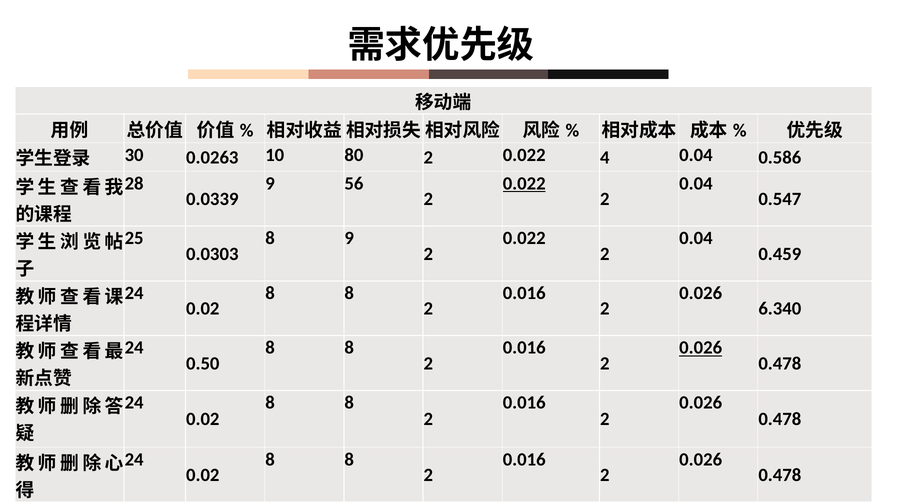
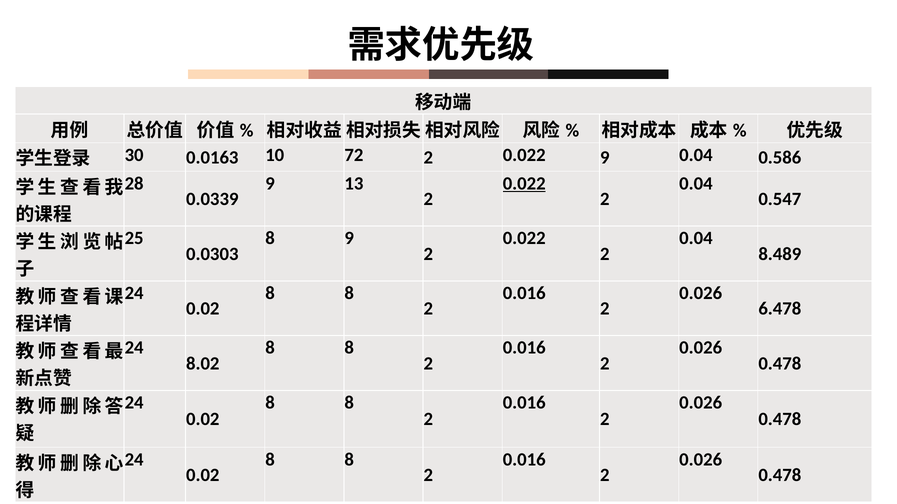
0.0263: 0.0263 -> 0.0163
80: 80 -> 72
0.022 4: 4 -> 9
56: 56 -> 13
0.459: 0.459 -> 8.489
6.340: 6.340 -> 6.478
0.026 at (701, 348) underline: present -> none
0.50: 0.50 -> 8.02
